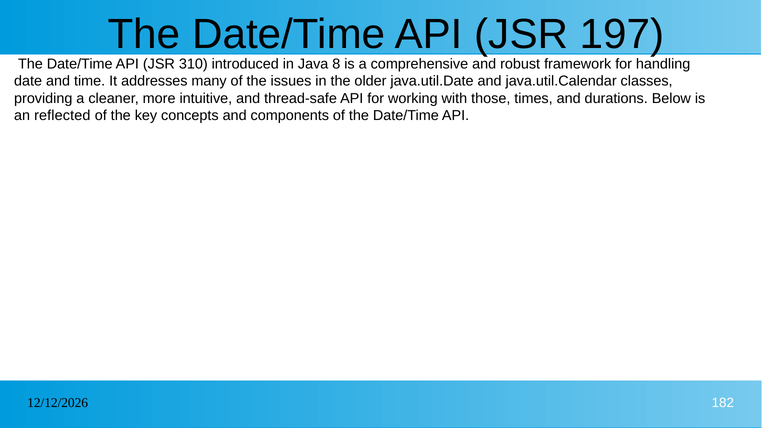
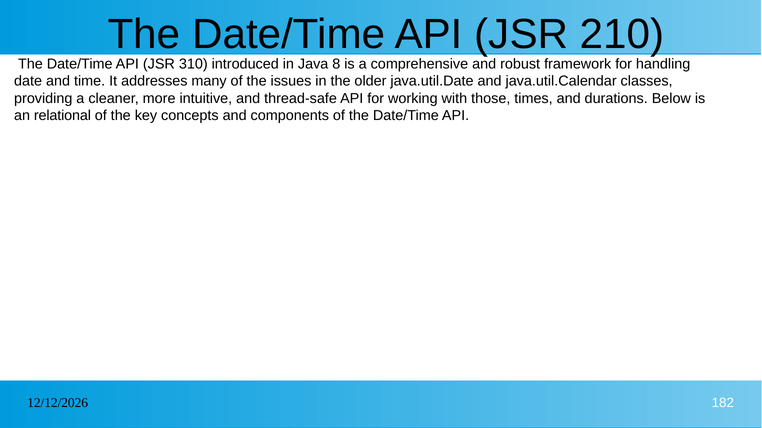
197: 197 -> 210
reflected: reflected -> relational
